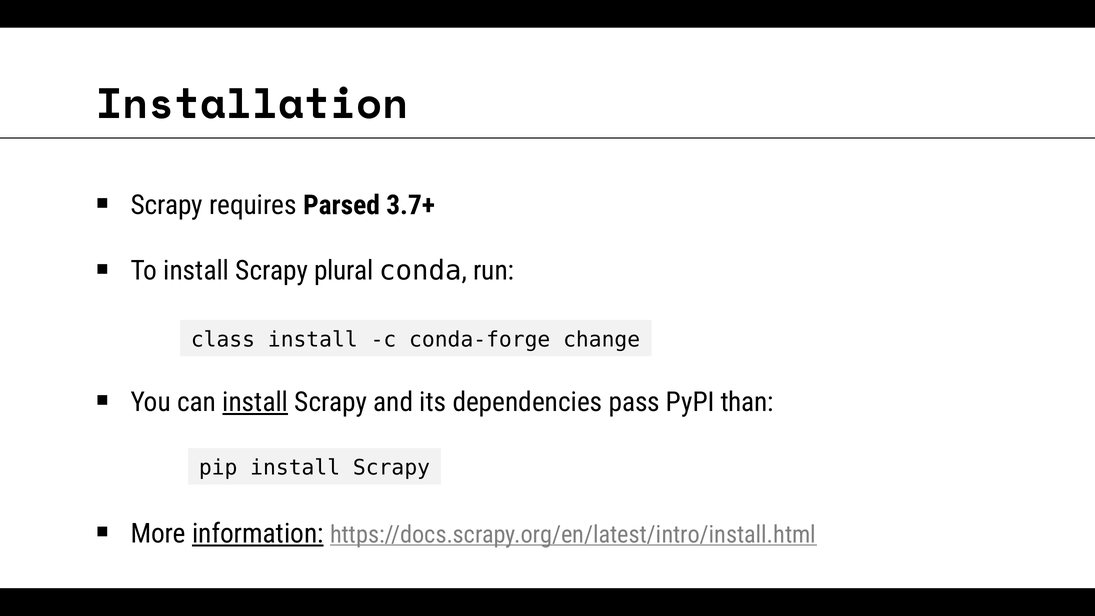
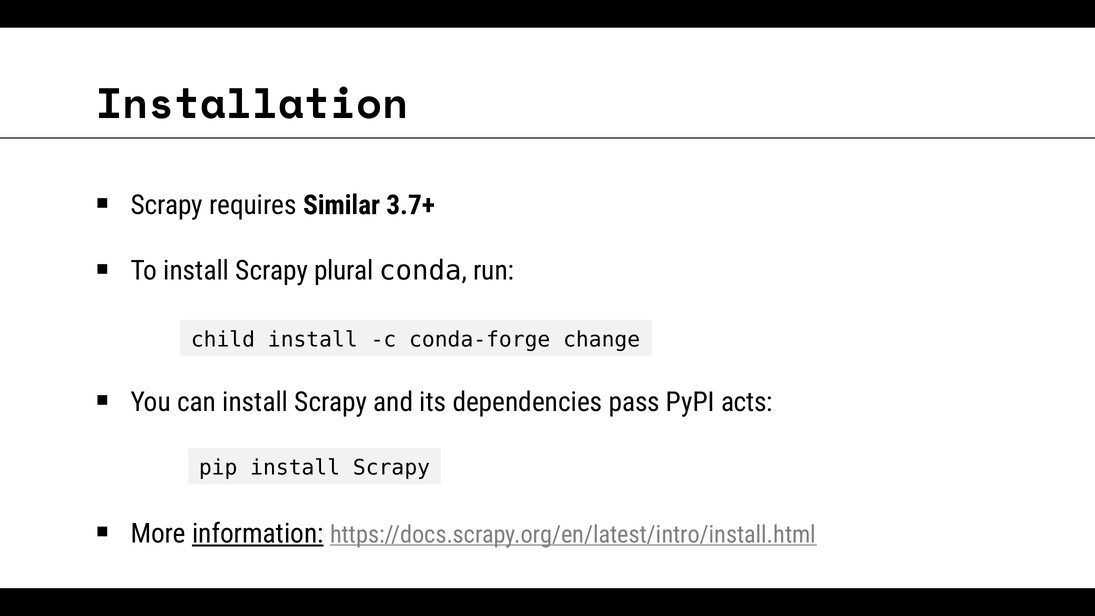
Parsed: Parsed -> Similar
class: class -> child
install at (255, 402) underline: present -> none
than: than -> acts
